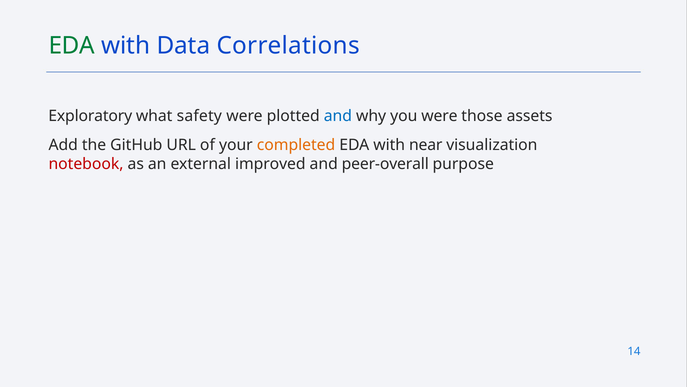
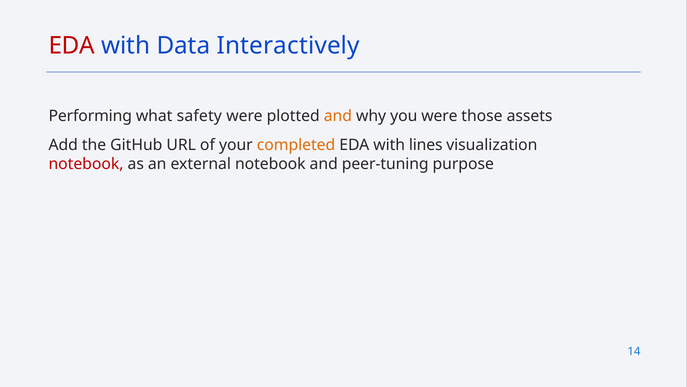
EDA at (72, 46) colour: green -> red
Correlations: Correlations -> Interactively
Exploratory: Exploratory -> Performing
and at (338, 116) colour: blue -> orange
near: near -> lines
external improved: improved -> notebook
peer-overall: peer-overall -> peer-tuning
